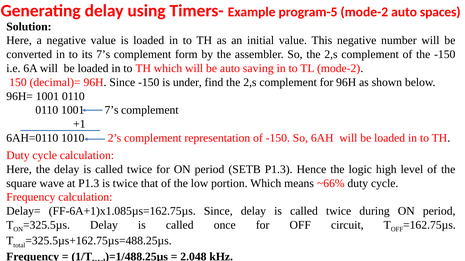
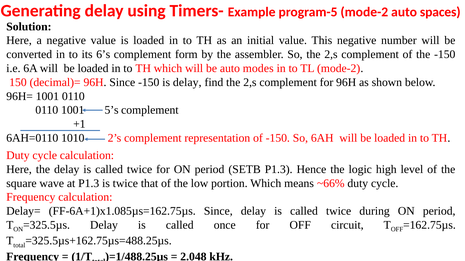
its 7’s: 7’s -> 6’s
saving: saving -> modes
is under: under -> delay
1001 7’s: 7’s -> 5’s
